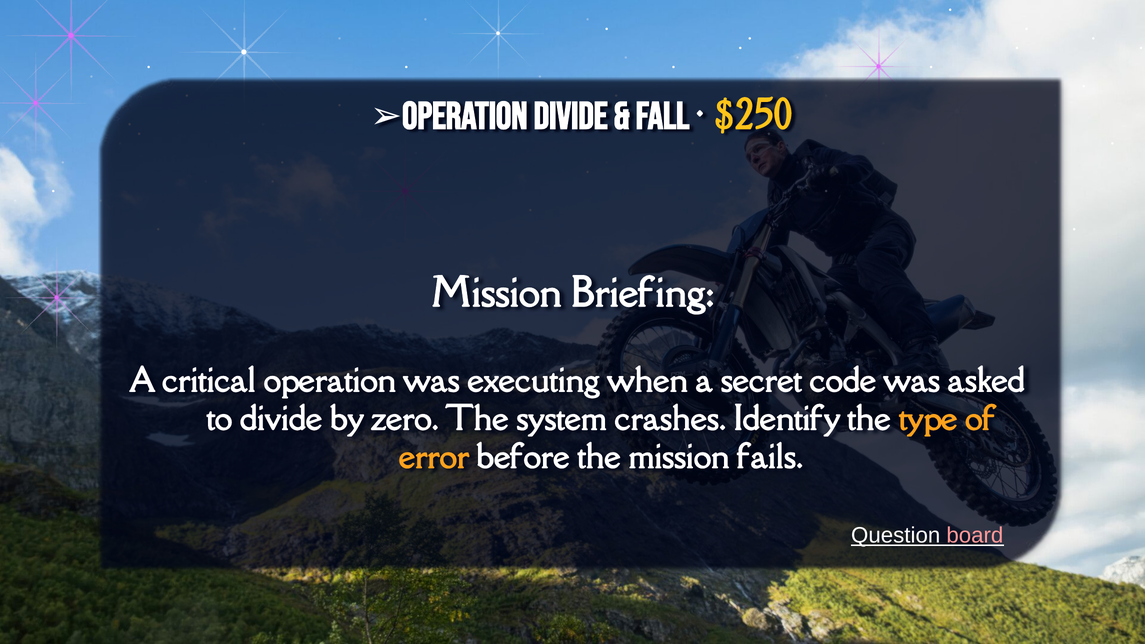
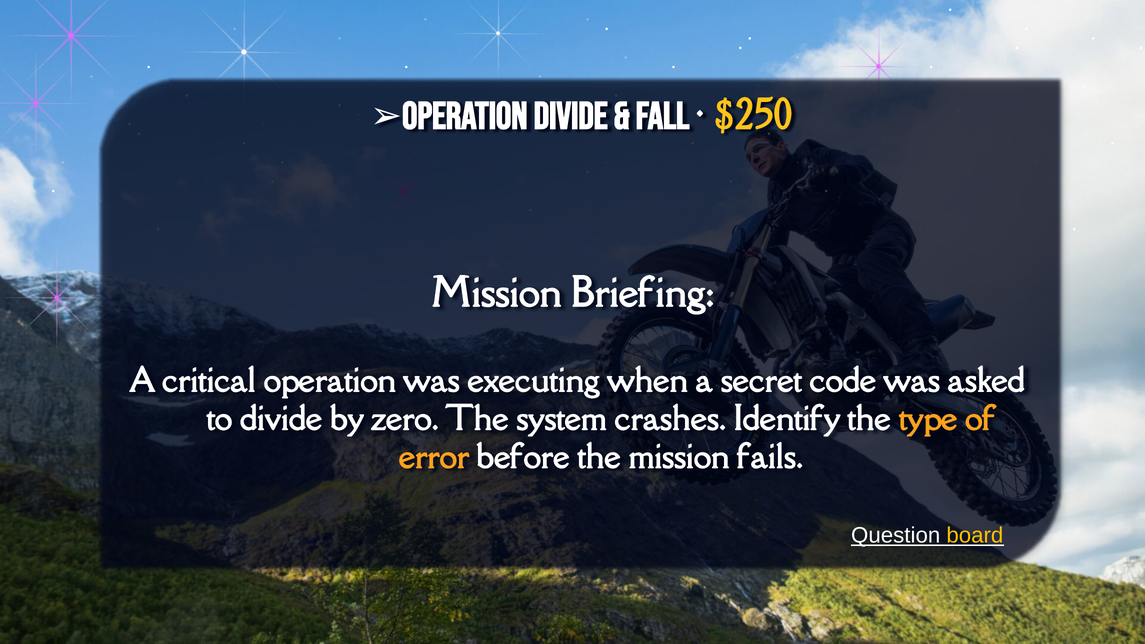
board colour: pink -> yellow
